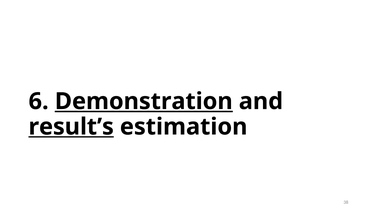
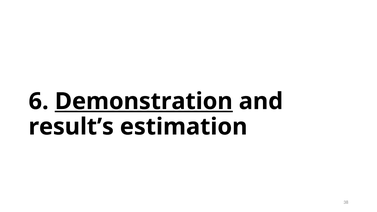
result’s underline: present -> none
